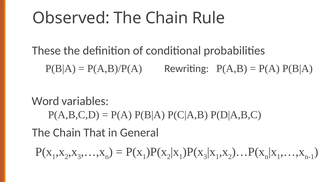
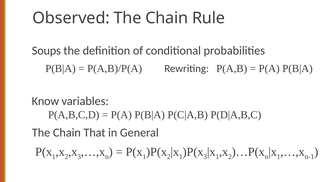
These: These -> Soups
Word: Word -> Know
